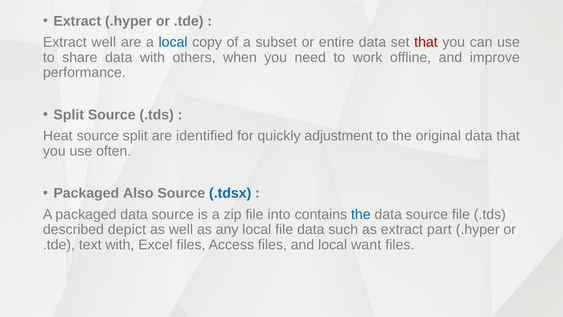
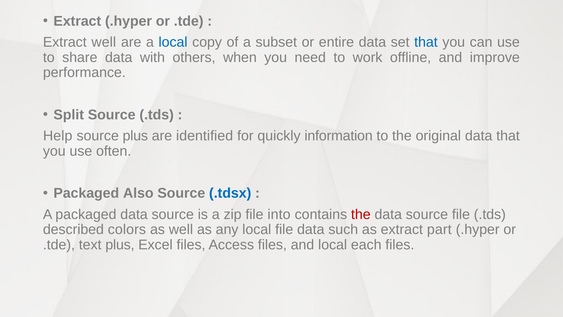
that at (426, 42) colour: red -> blue
Heat: Heat -> Help
source split: split -> plus
adjustment: adjustment -> information
the at (361, 214) colour: blue -> red
depict: depict -> colors
text with: with -> plus
want: want -> each
